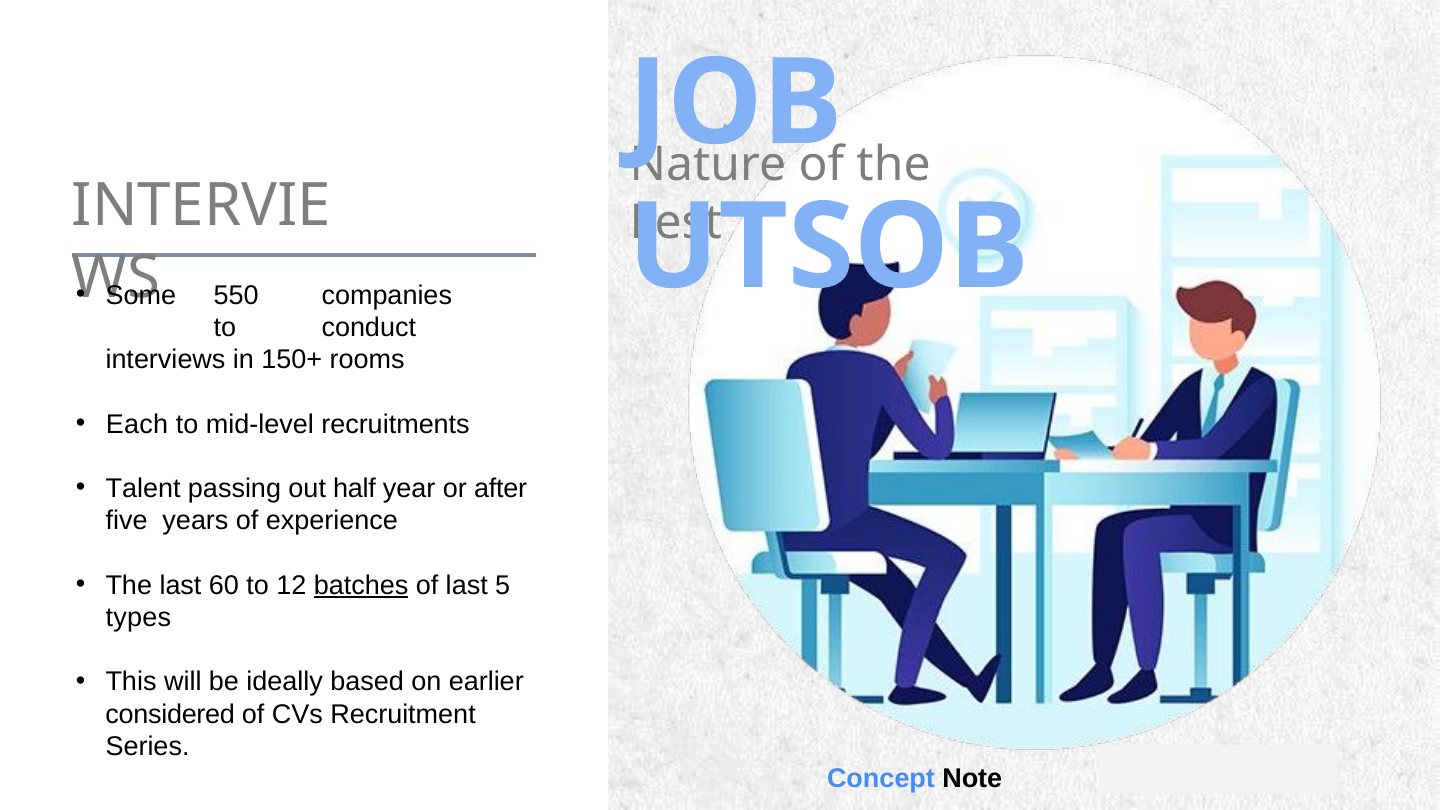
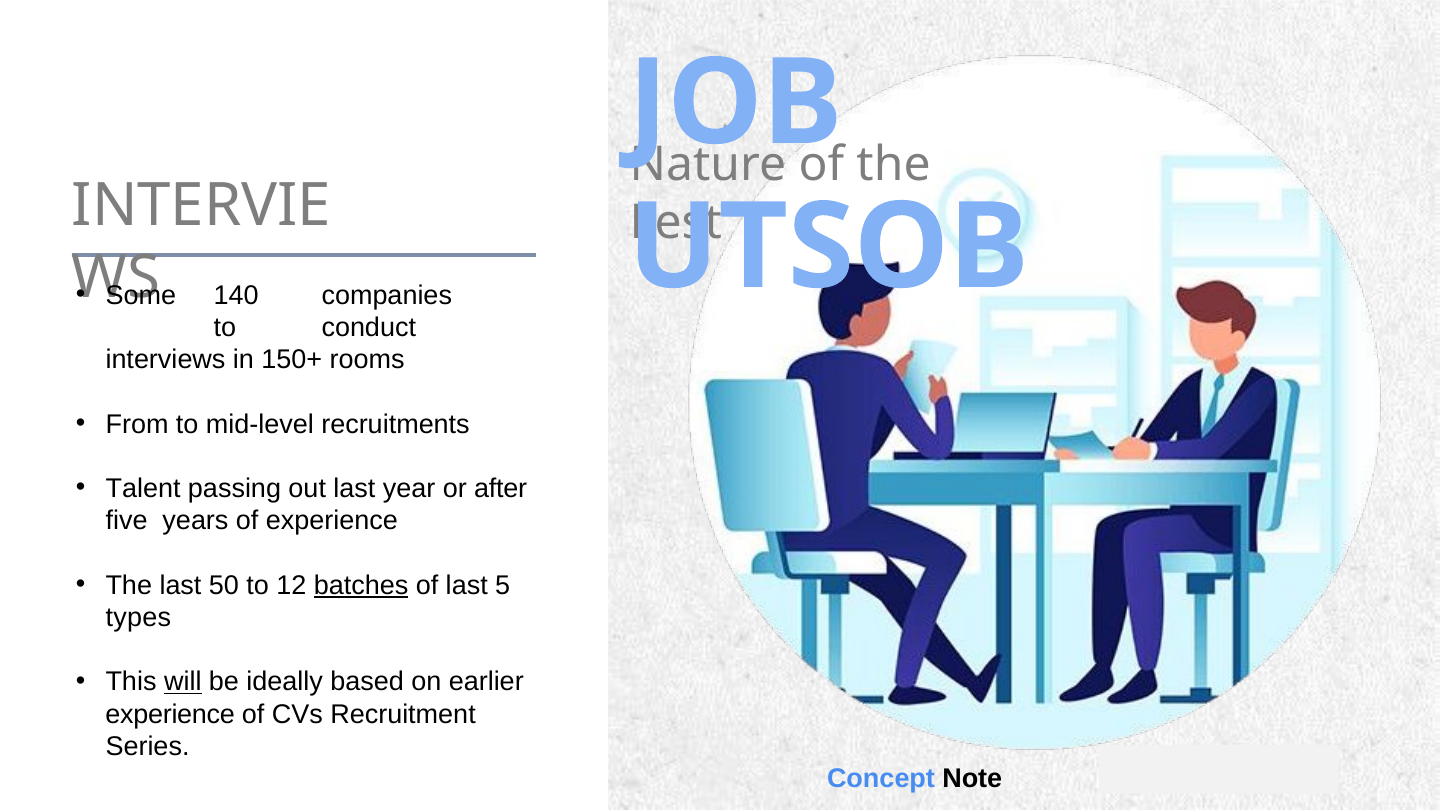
550: 550 -> 140
Each: Each -> From
out half: half -> last
60: 60 -> 50
will underline: none -> present
considered at (170, 714): considered -> experience
